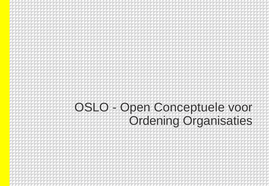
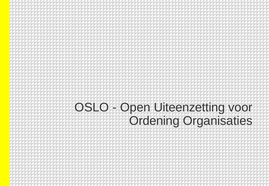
Conceptuele: Conceptuele -> Uiteenzetting
